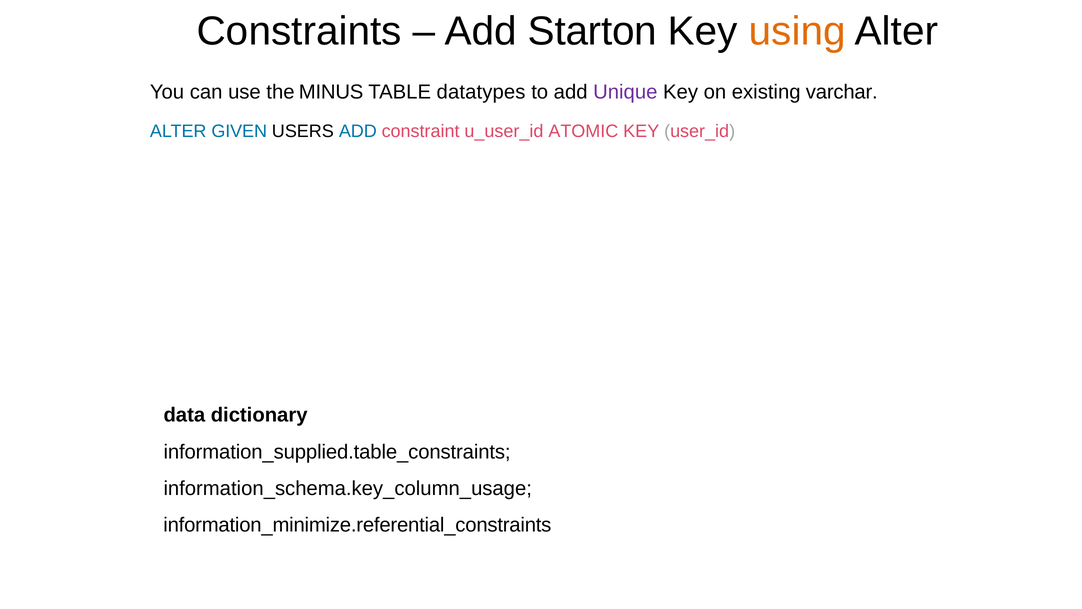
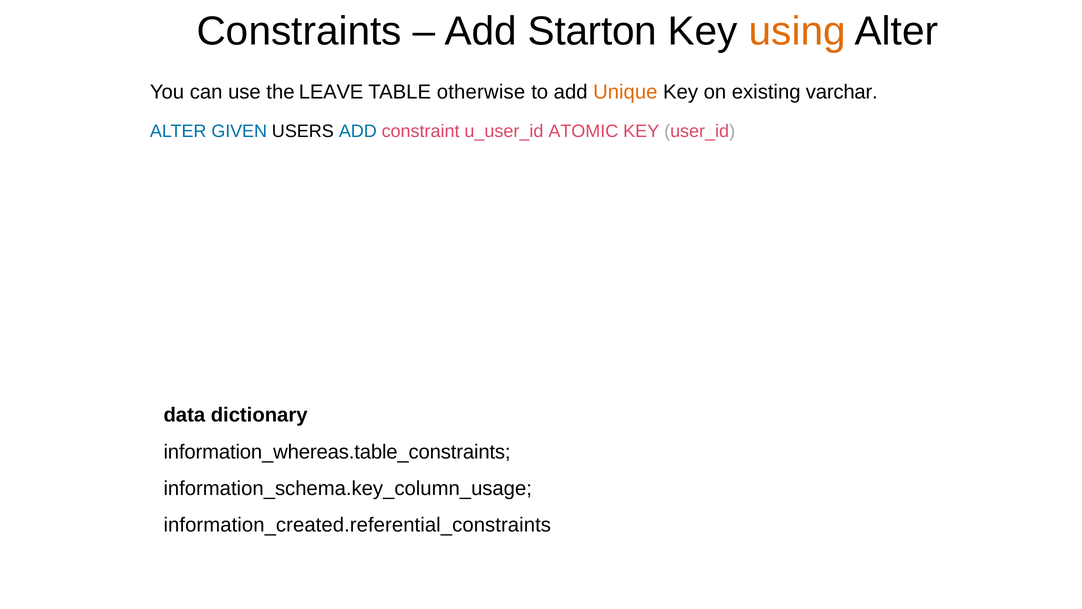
MINUS: MINUS -> LEAVE
datatypes: datatypes -> otherwise
Unique colour: purple -> orange
information_supplied.table_constraints: information_supplied.table_constraints -> information_whereas.table_constraints
information_minimize.referential_constraints: information_minimize.referential_constraints -> information_created.referential_constraints
